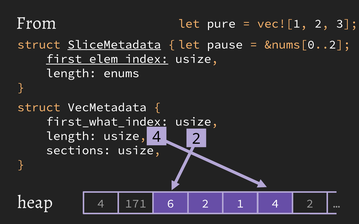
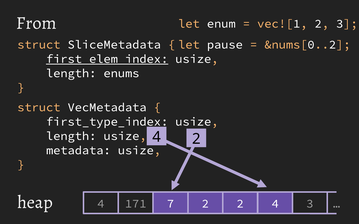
pure: pure -> enum
SliceMetadata underline: present -> none
first_what_index: first_what_index -> first_type_index
sections: sections -> metadata
heap 1: 1 -> 2
6: 6 -> 7
171 2: 2 -> 3
